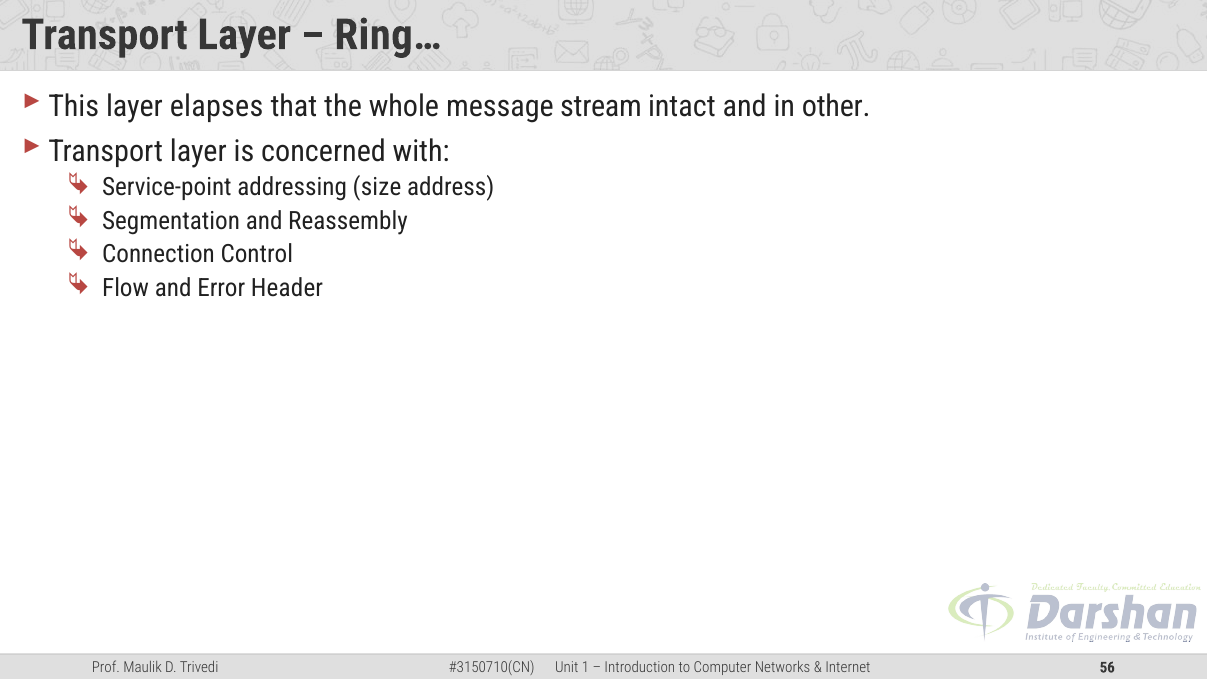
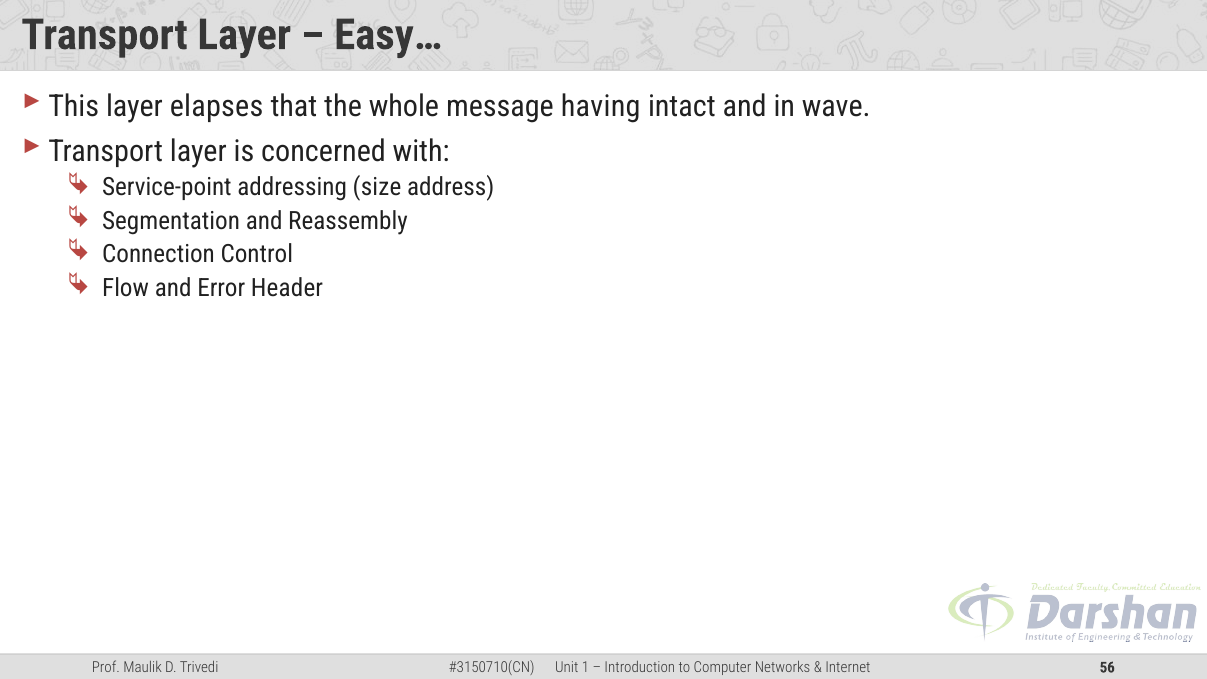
Ring…: Ring… -> Easy…
stream: stream -> having
other: other -> wave
